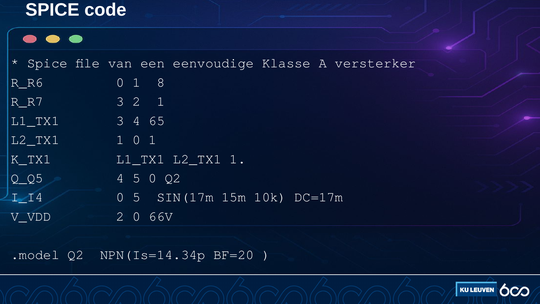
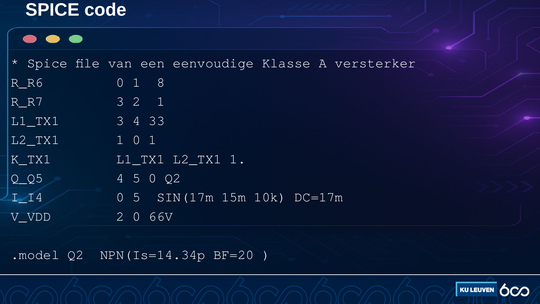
65: 65 -> 33
